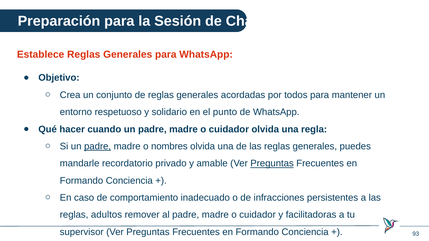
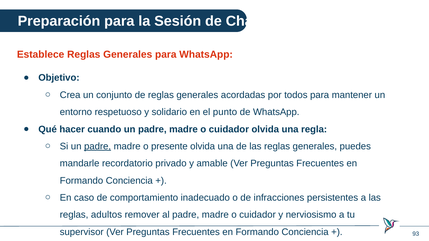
nombres: nombres -> presente
Preguntas at (272, 164) underline: present -> none
facilitadoras: facilitadoras -> nerviosismo
